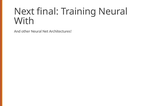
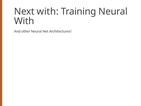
Next final: final -> with
